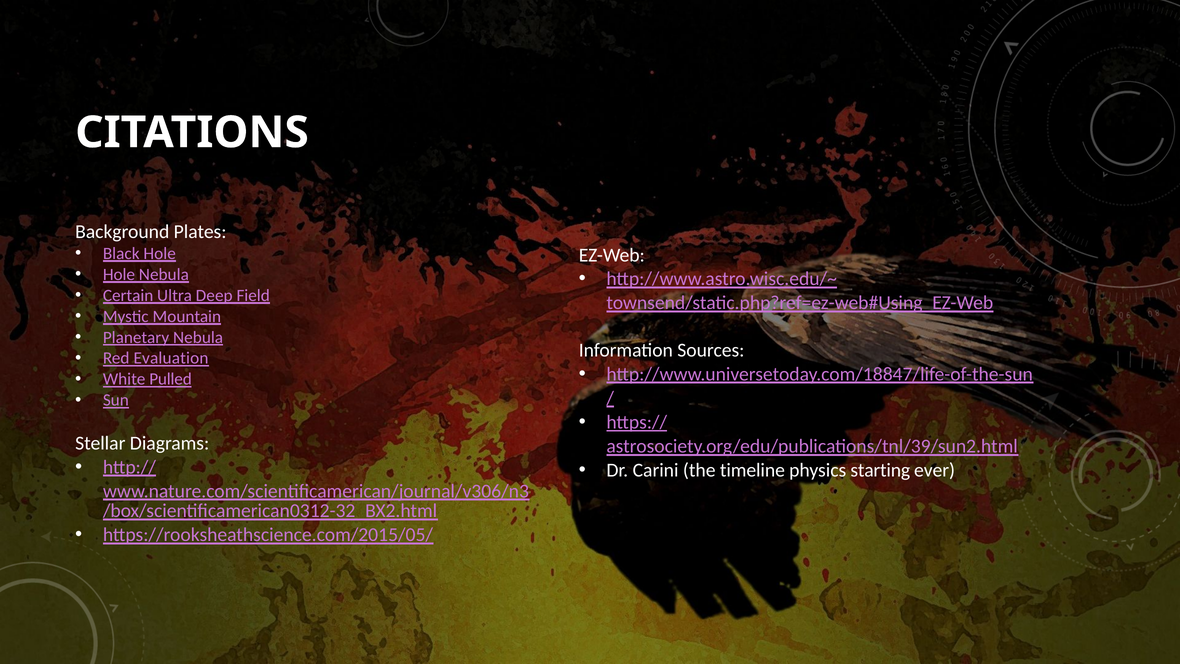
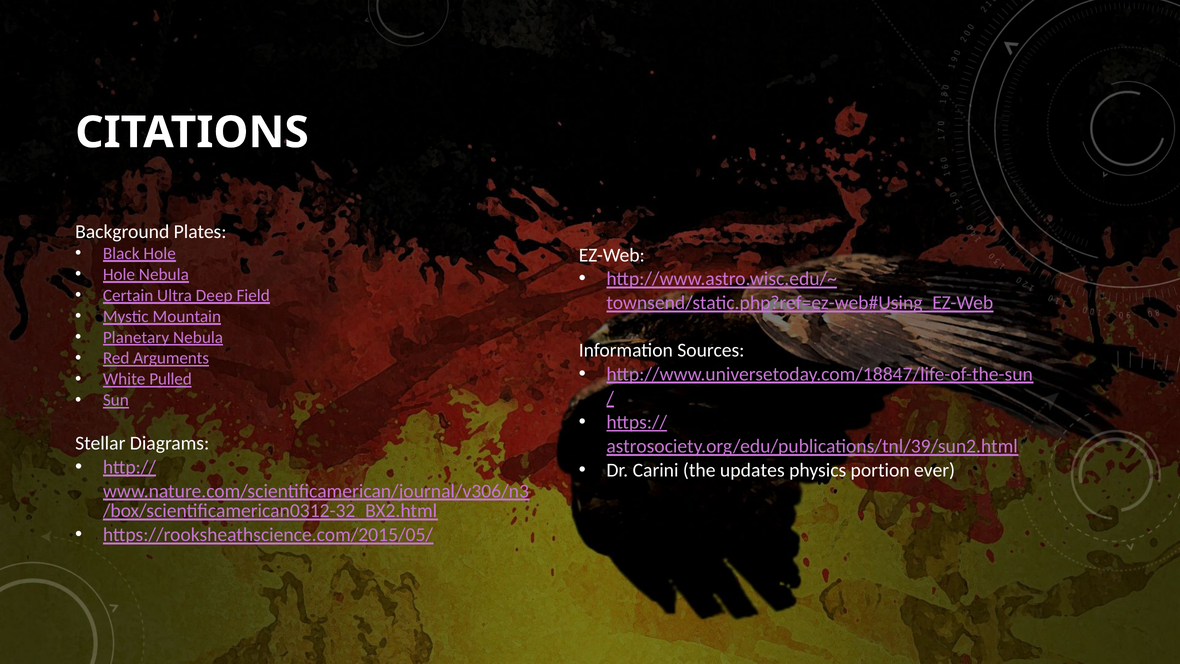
Evaluation: Evaluation -> Arguments
timeline: timeline -> updates
starting: starting -> portion
